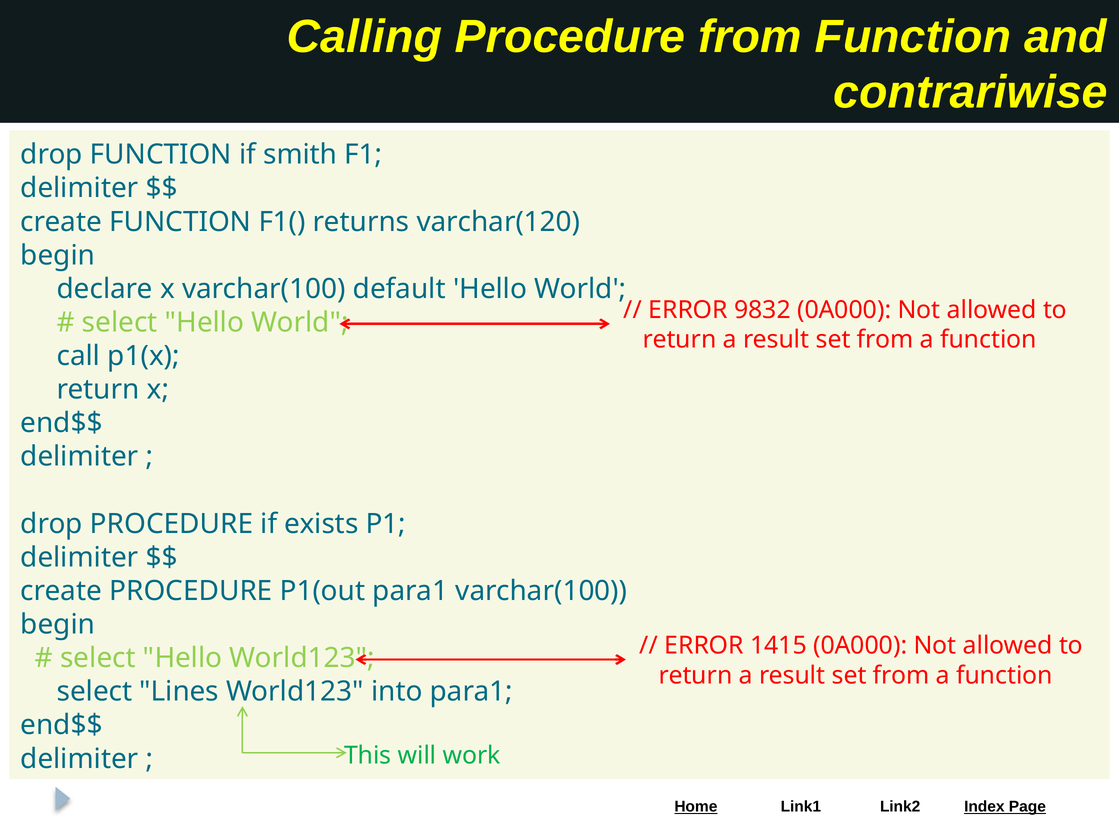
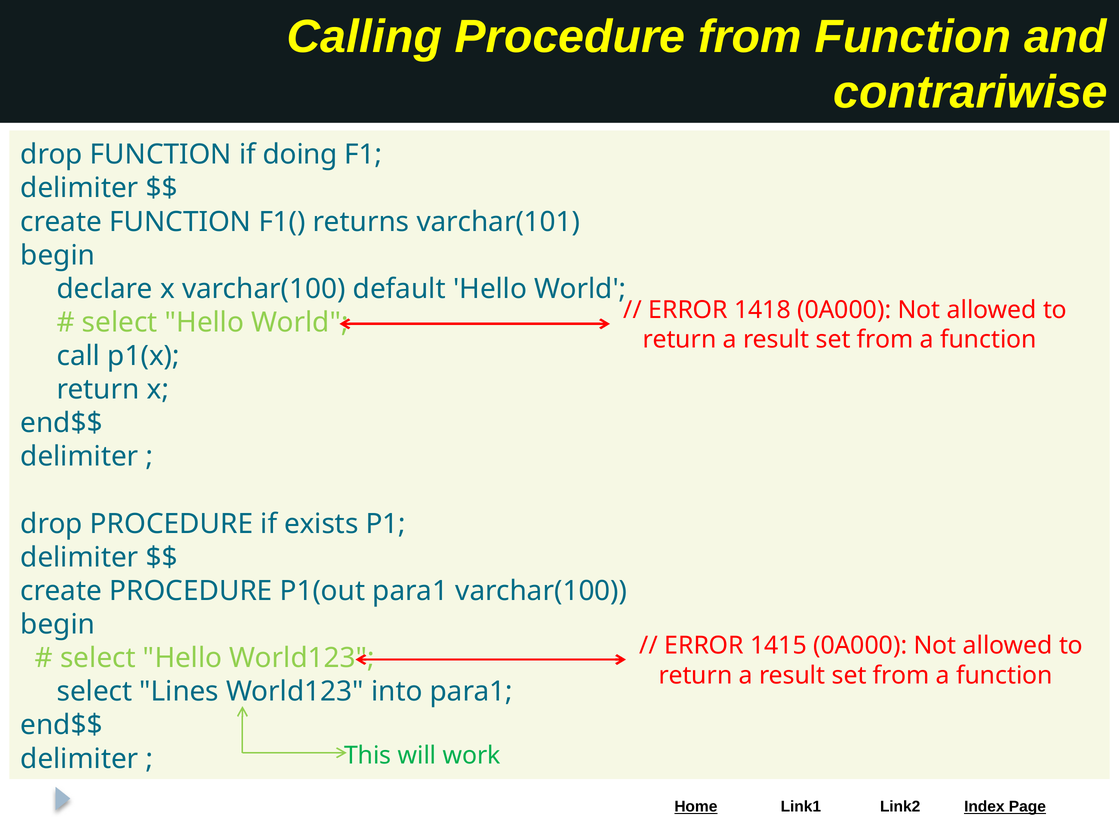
smith: smith -> doing
varchar(120: varchar(120 -> varchar(101
9832: 9832 -> 1418
